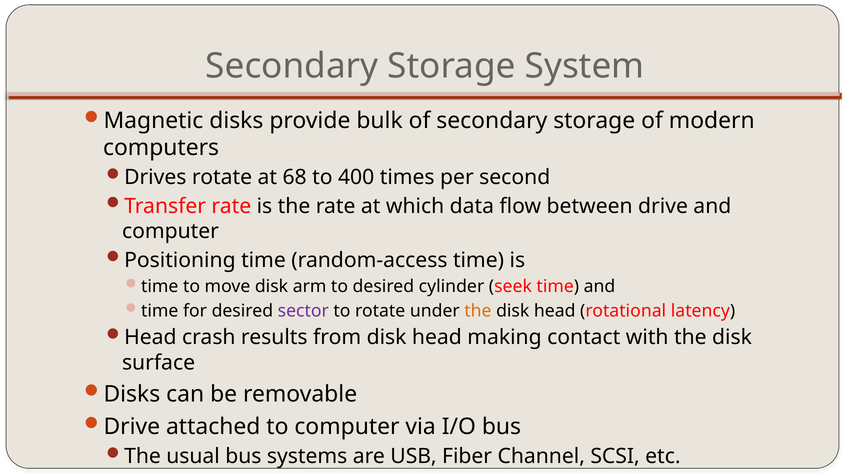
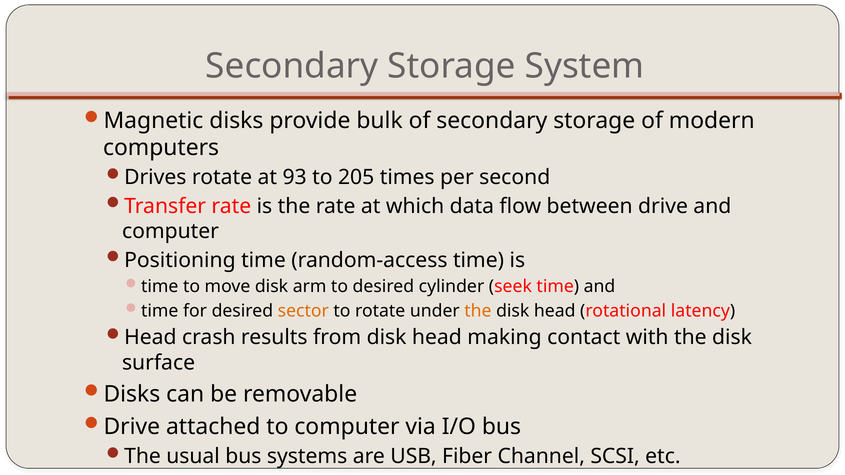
68: 68 -> 93
400: 400 -> 205
sector colour: purple -> orange
